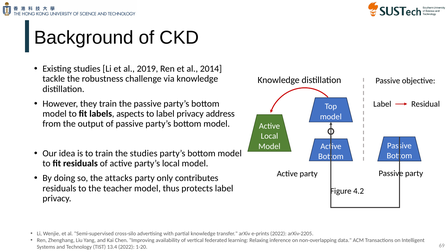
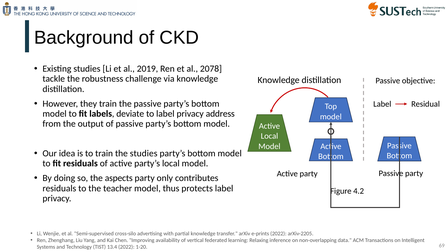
2014: 2014 -> 2078
aspects: aspects -> deviate
attacks: attacks -> aspects
